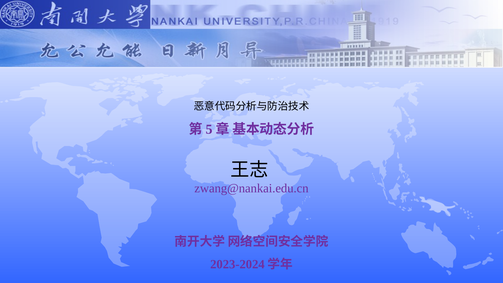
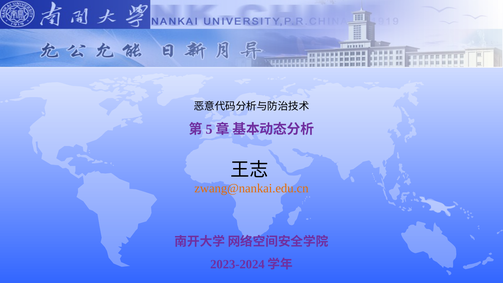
zwang@nankai.edu.cn colour: purple -> orange
